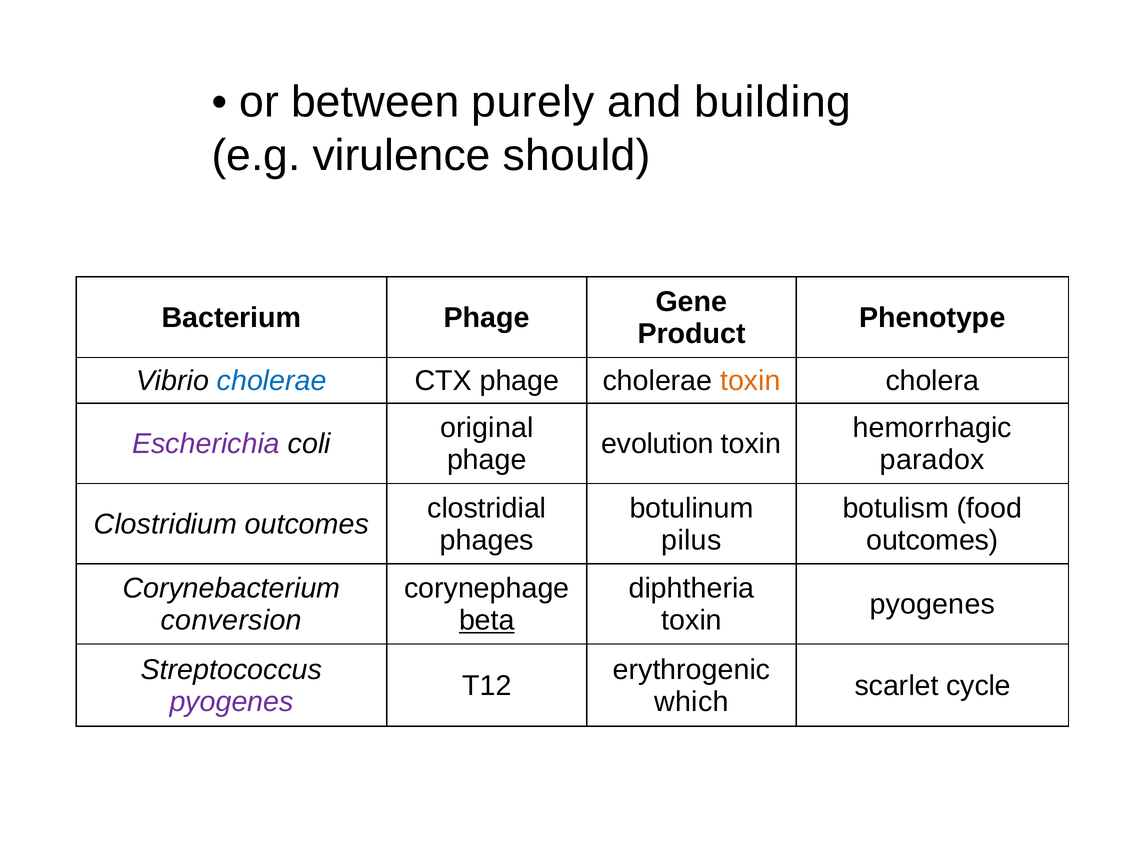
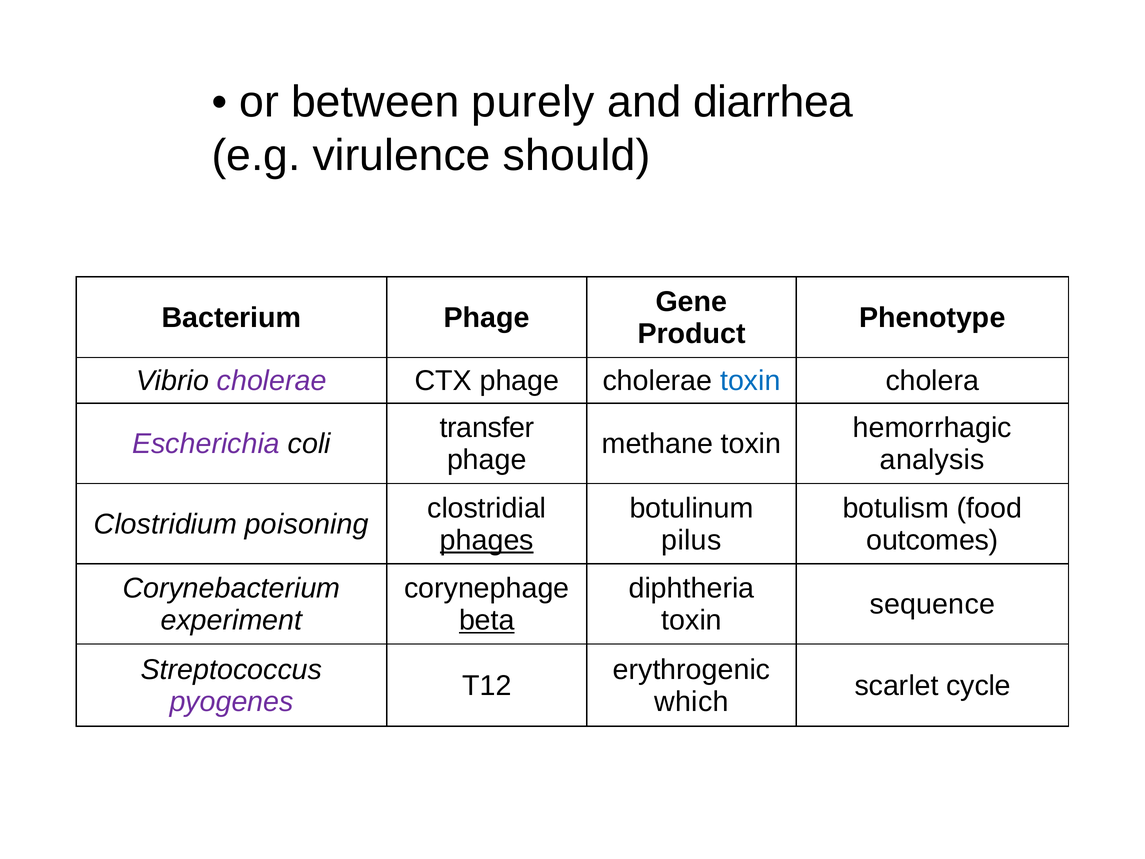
building: building -> diarrhea
cholerae at (272, 381) colour: blue -> purple
toxin at (750, 381) colour: orange -> blue
original: original -> transfer
evolution: evolution -> methane
paradox: paradox -> analysis
Clostridium outcomes: outcomes -> poisoning
phages underline: none -> present
pyogenes at (932, 604): pyogenes -> sequence
conversion: conversion -> experiment
